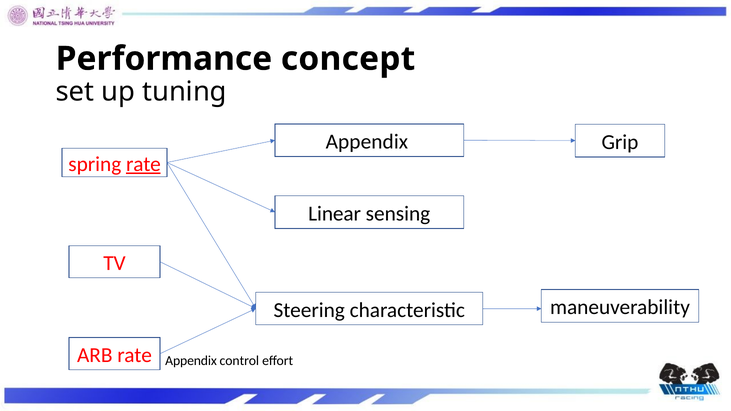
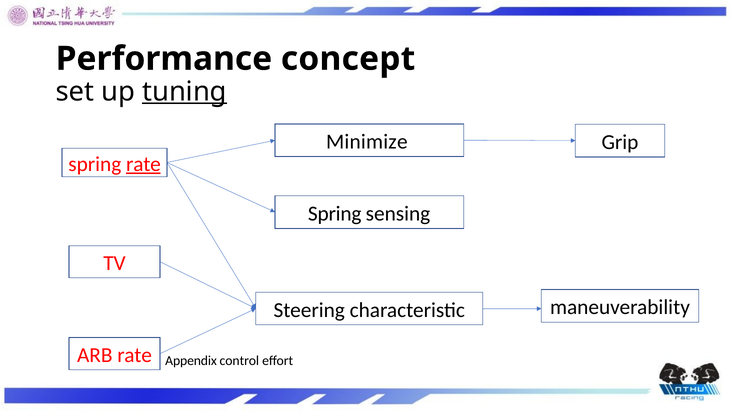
tuning underline: none -> present
Appendix at (367, 142): Appendix -> Minimize
Linear at (335, 214): Linear -> Spring
